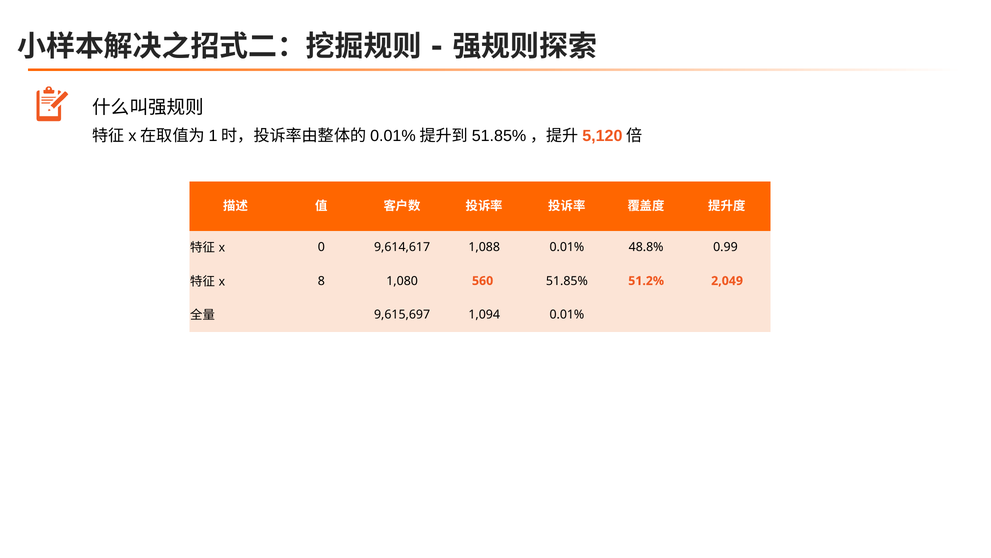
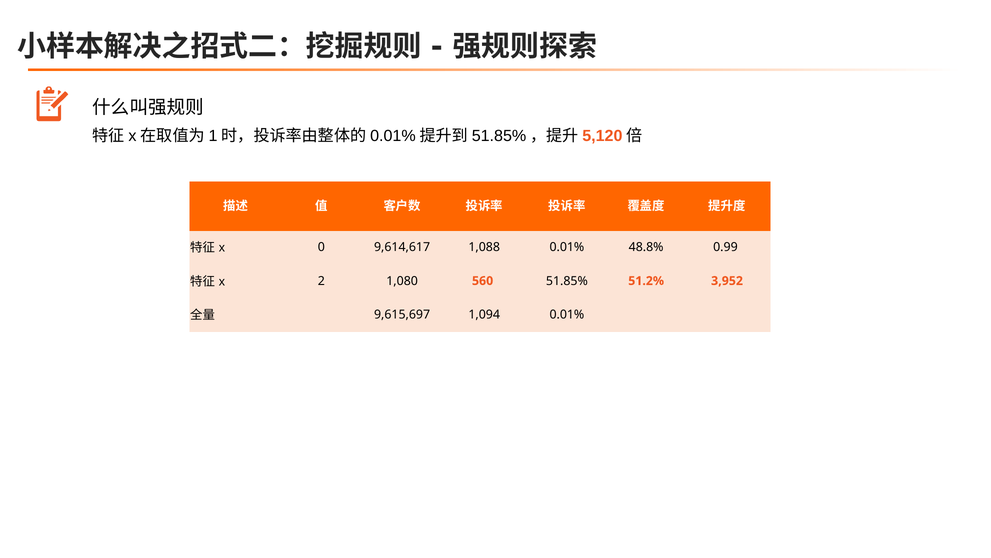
8: 8 -> 2
2,049: 2,049 -> 3,952
